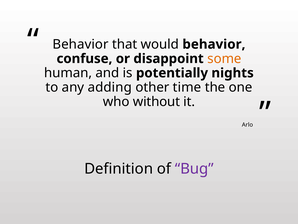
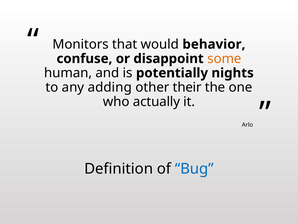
Behavior at (81, 44): Behavior -> Monitors
time: time -> their
without: without -> actually
Bug colour: purple -> blue
